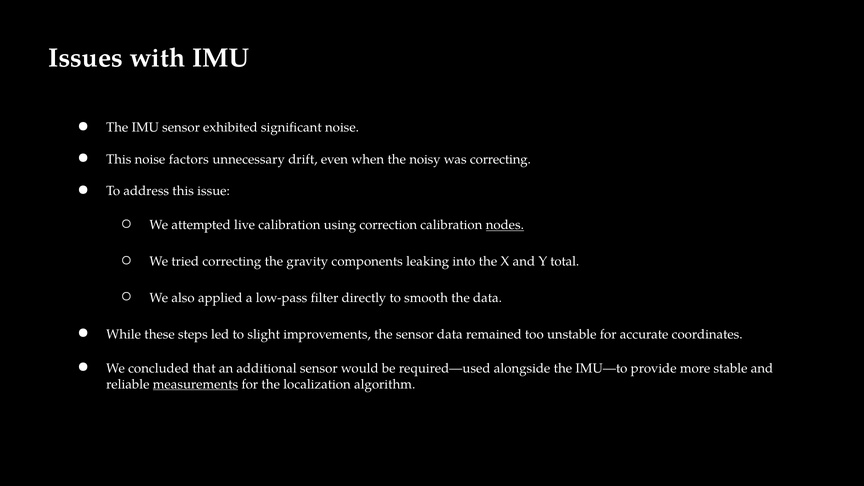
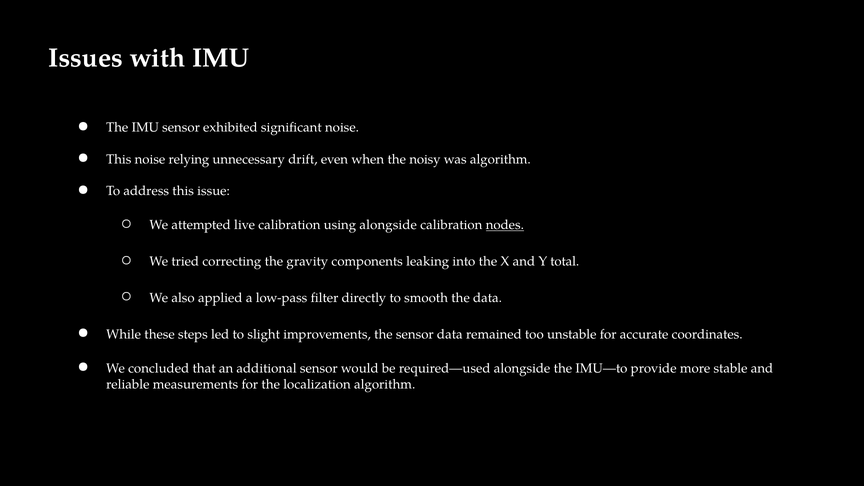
factors: factors -> relying
was correcting: correcting -> algorithm
using correction: correction -> alongside
measurements underline: present -> none
